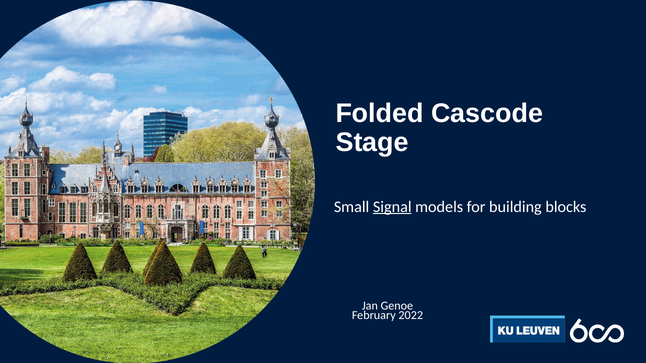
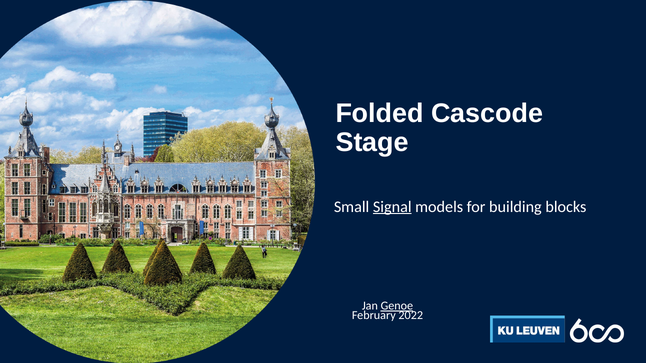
Genoe underline: none -> present
